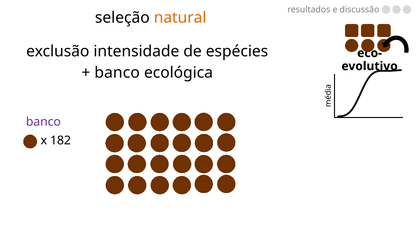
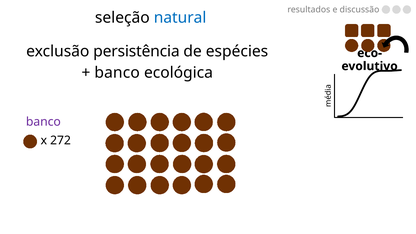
natural colour: orange -> blue
intensidade: intensidade -> persistência
182: 182 -> 272
